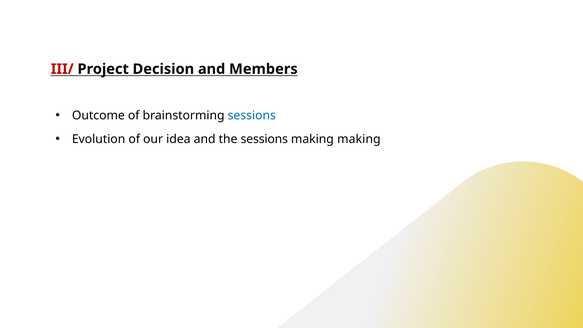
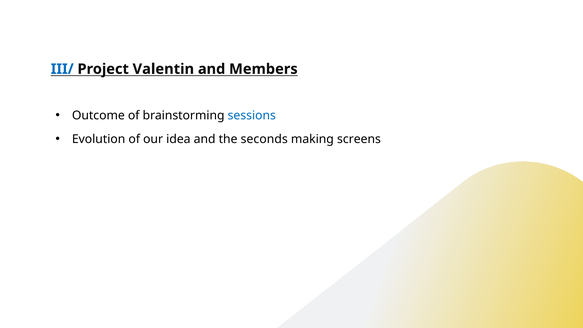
III/ colour: red -> blue
Decision: Decision -> Valentin
the sessions: sessions -> seconds
making making: making -> screens
